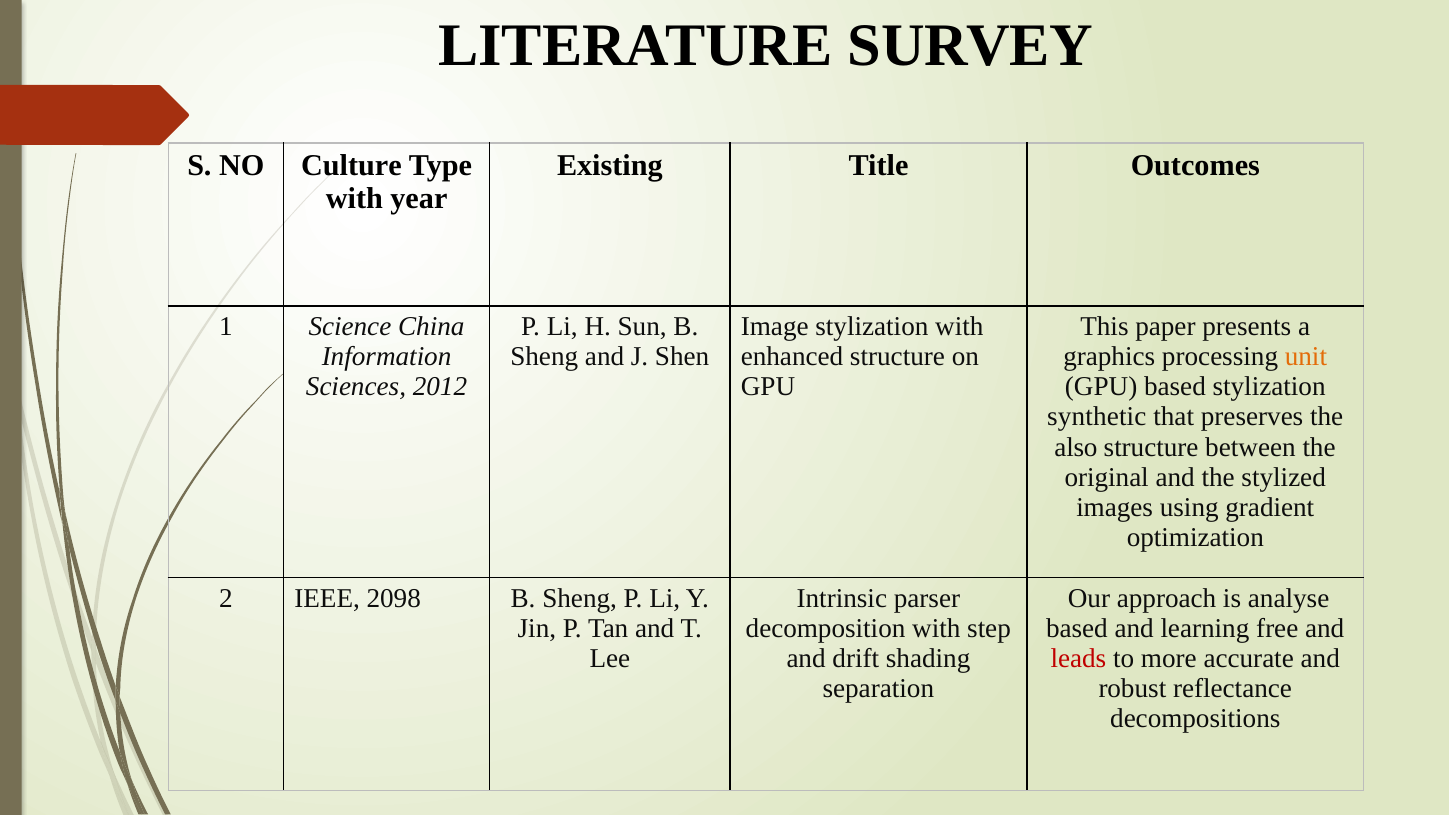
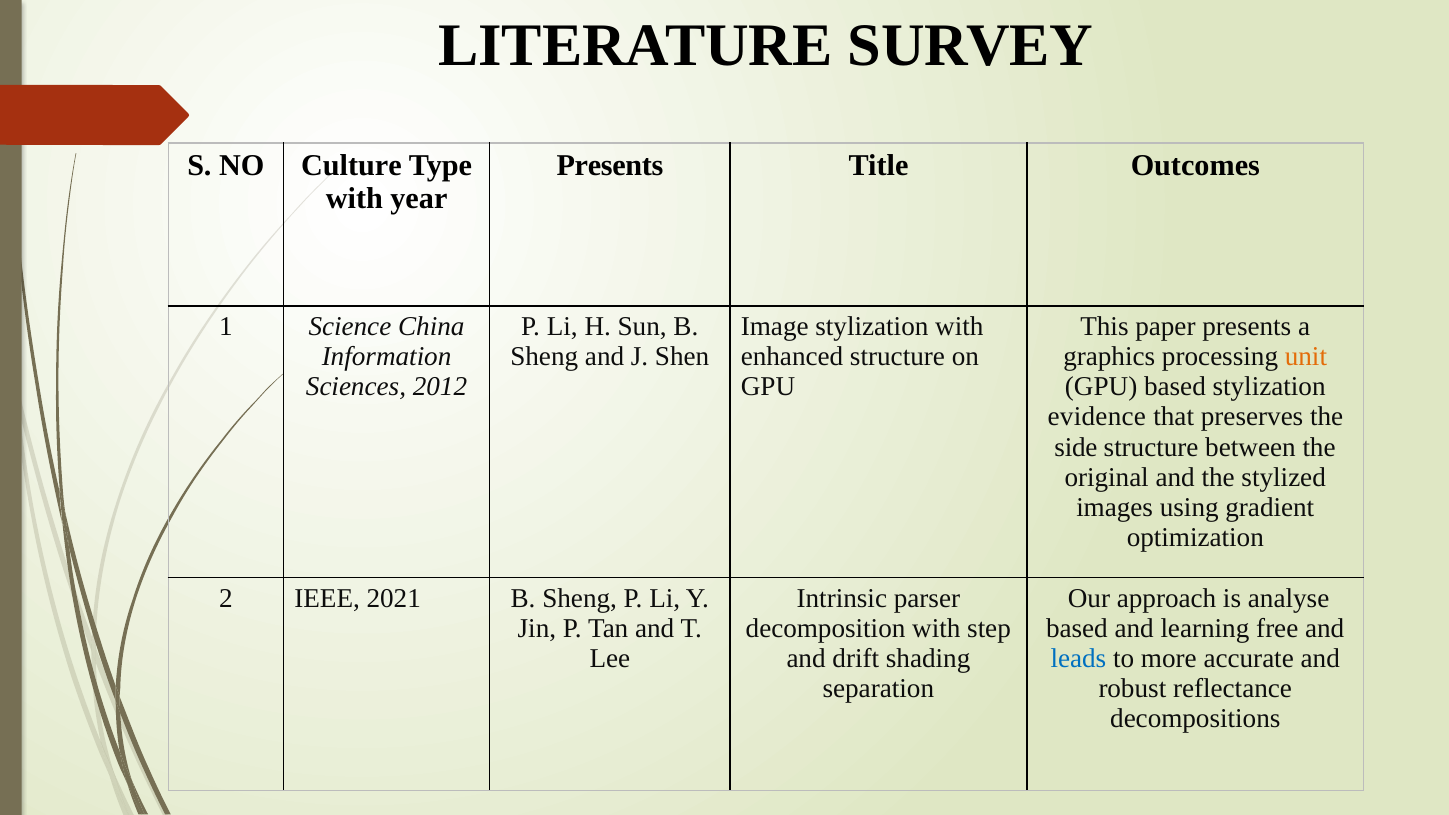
Existing at (610, 165): Existing -> Presents
synthetic: synthetic -> evidence
also: also -> side
2098: 2098 -> 2021
leads colour: red -> blue
